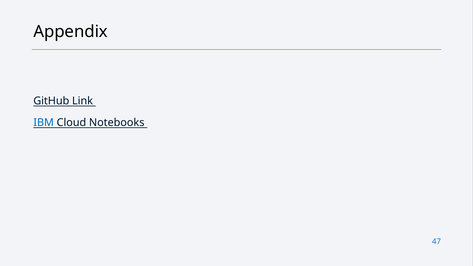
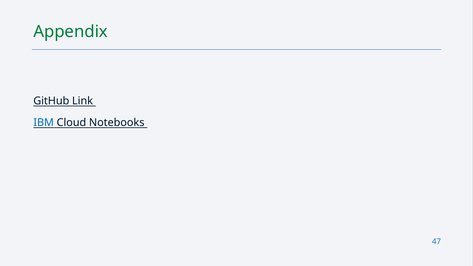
Appendix colour: black -> green
